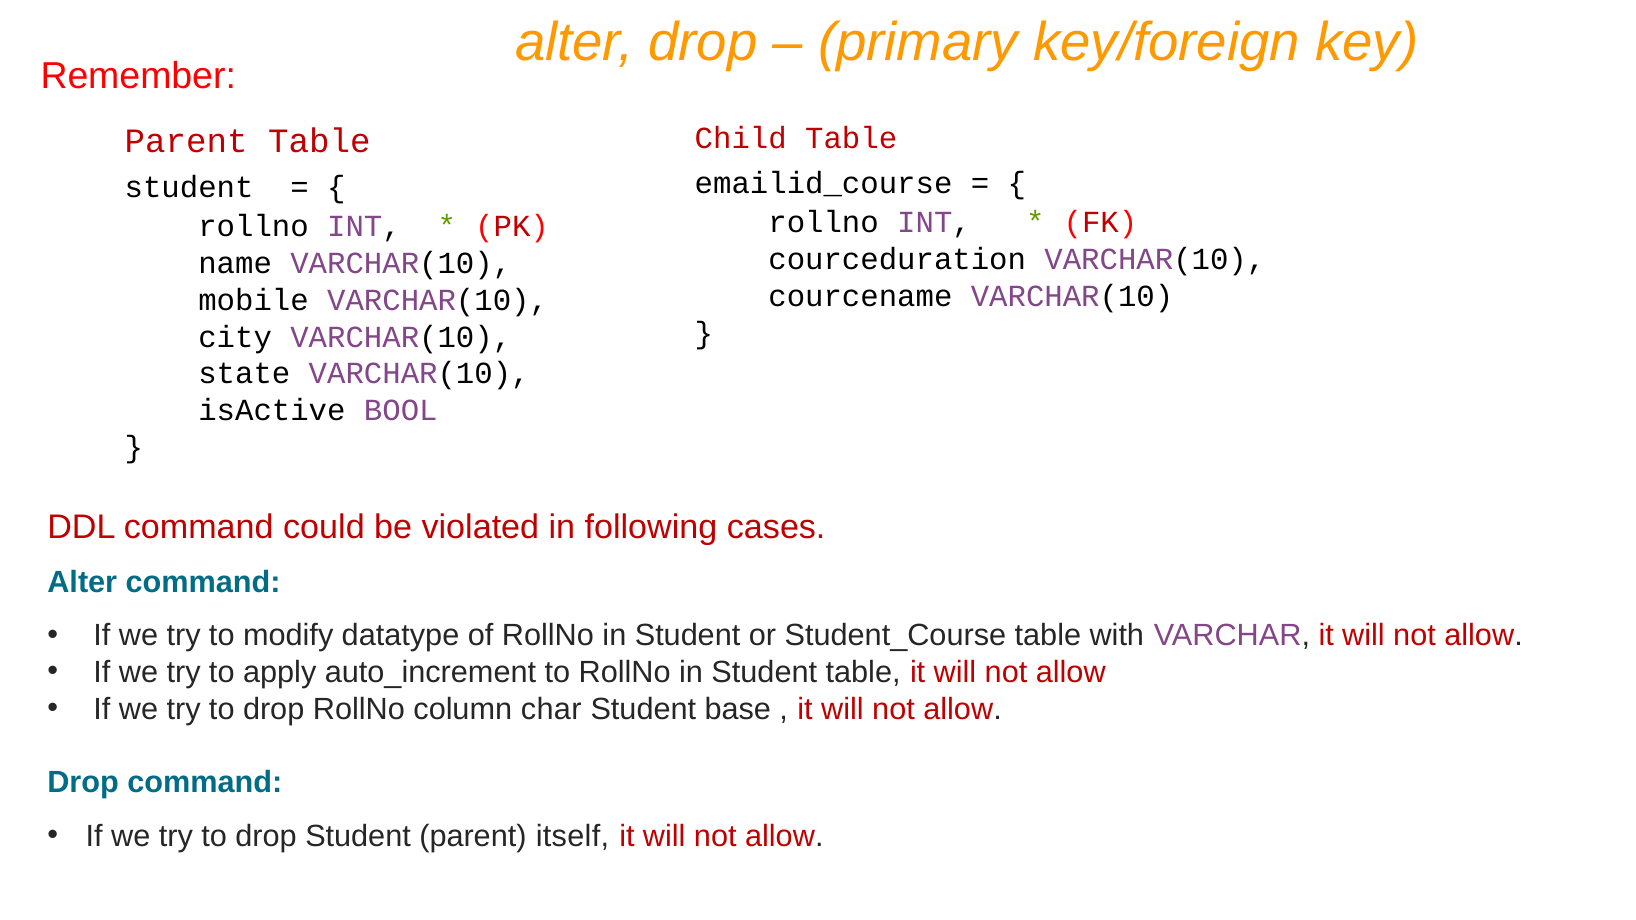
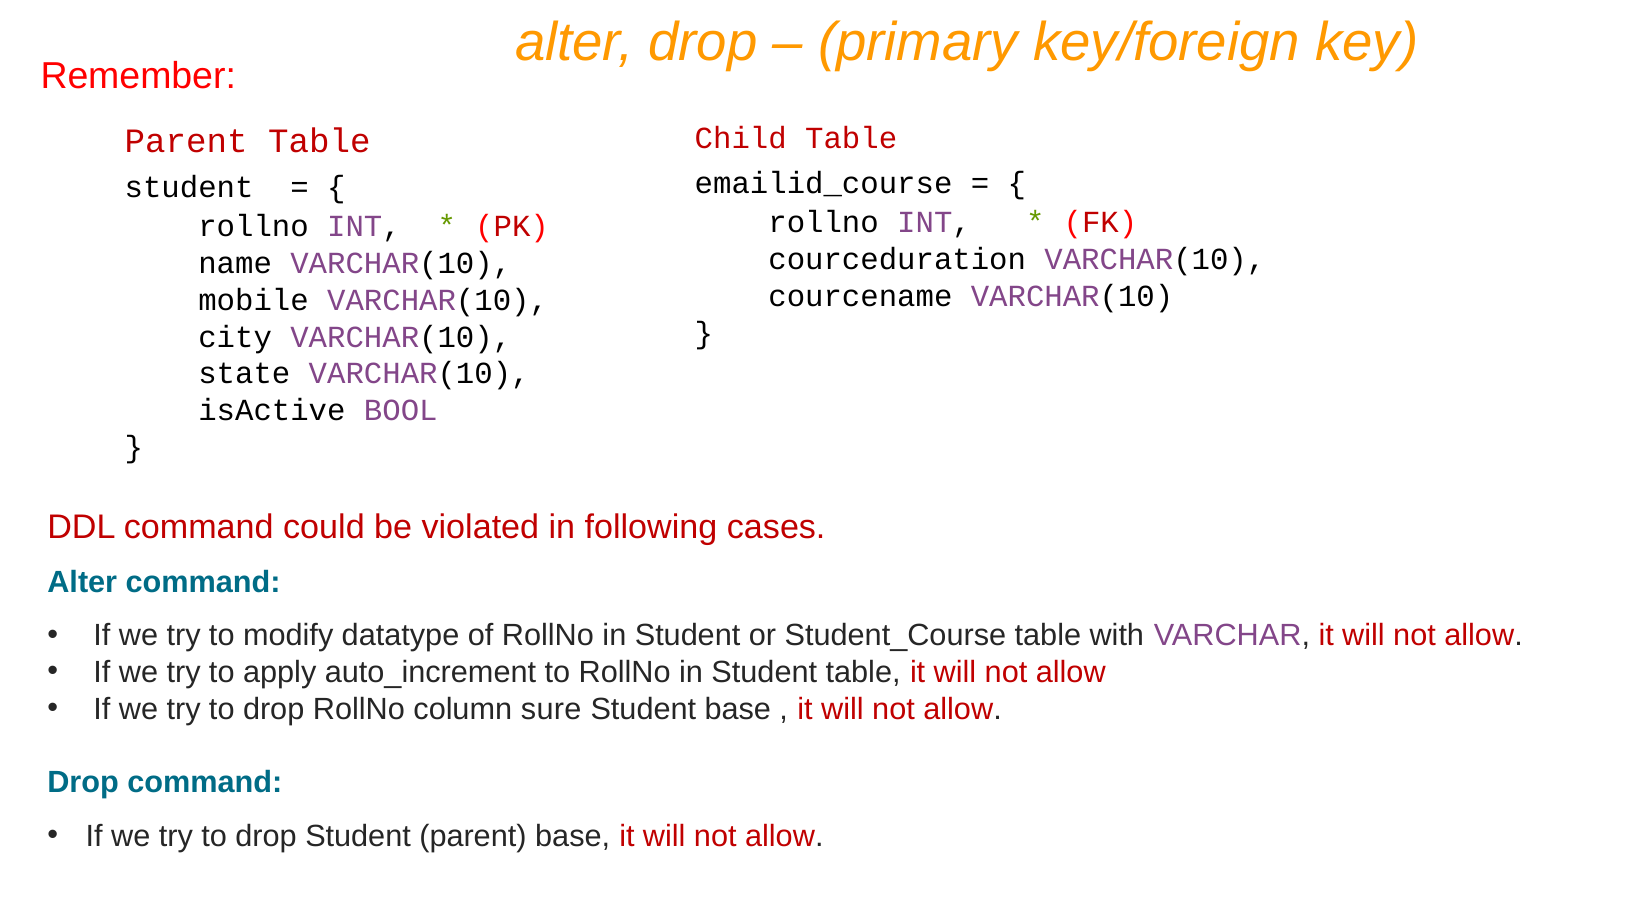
char: char -> sure
parent itself: itself -> base
